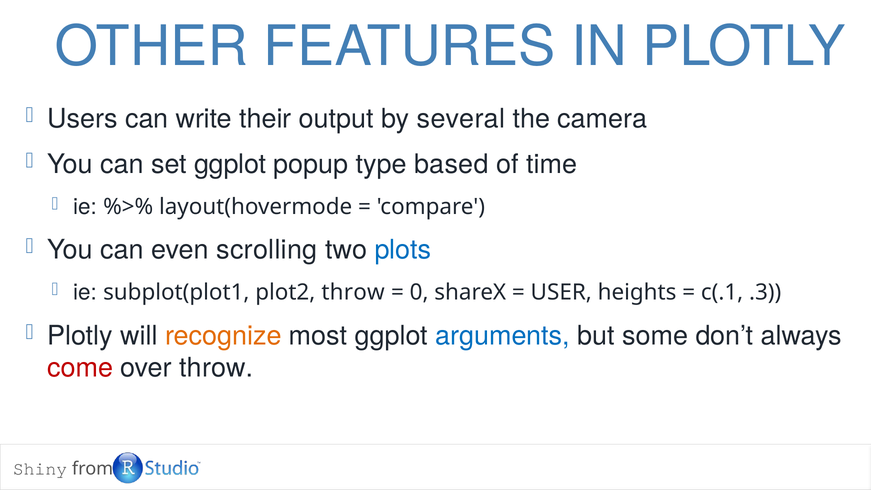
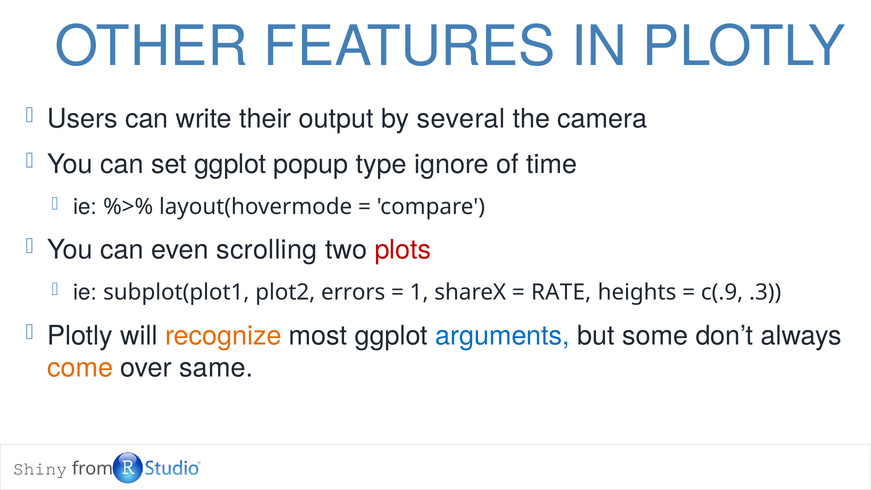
based: based -> ignore
plots colour: blue -> red
plot2 throw: throw -> errors
0: 0 -> 1
USER: USER -> RATE
c(.1: c(.1 -> c(.9
come colour: red -> orange
over throw: throw -> same
